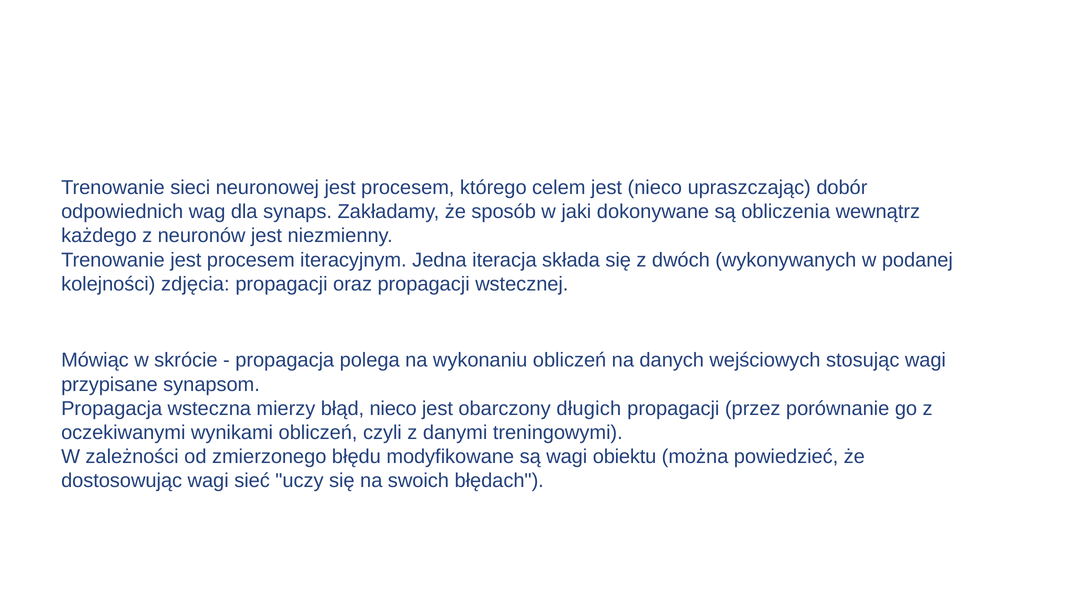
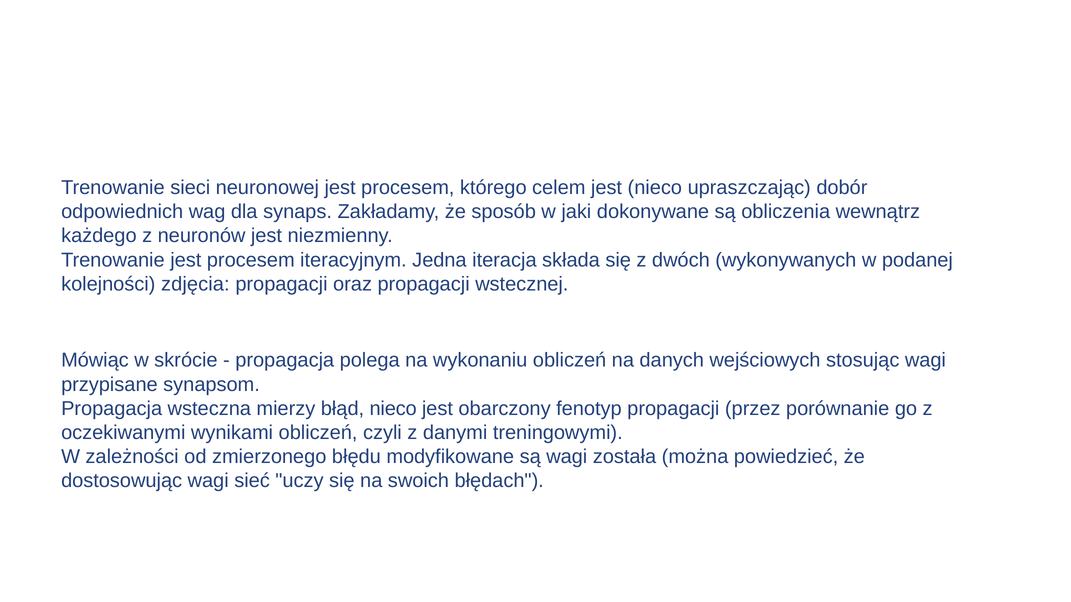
długich: długich -> fenotyp
obiektu: obiektu -> została
